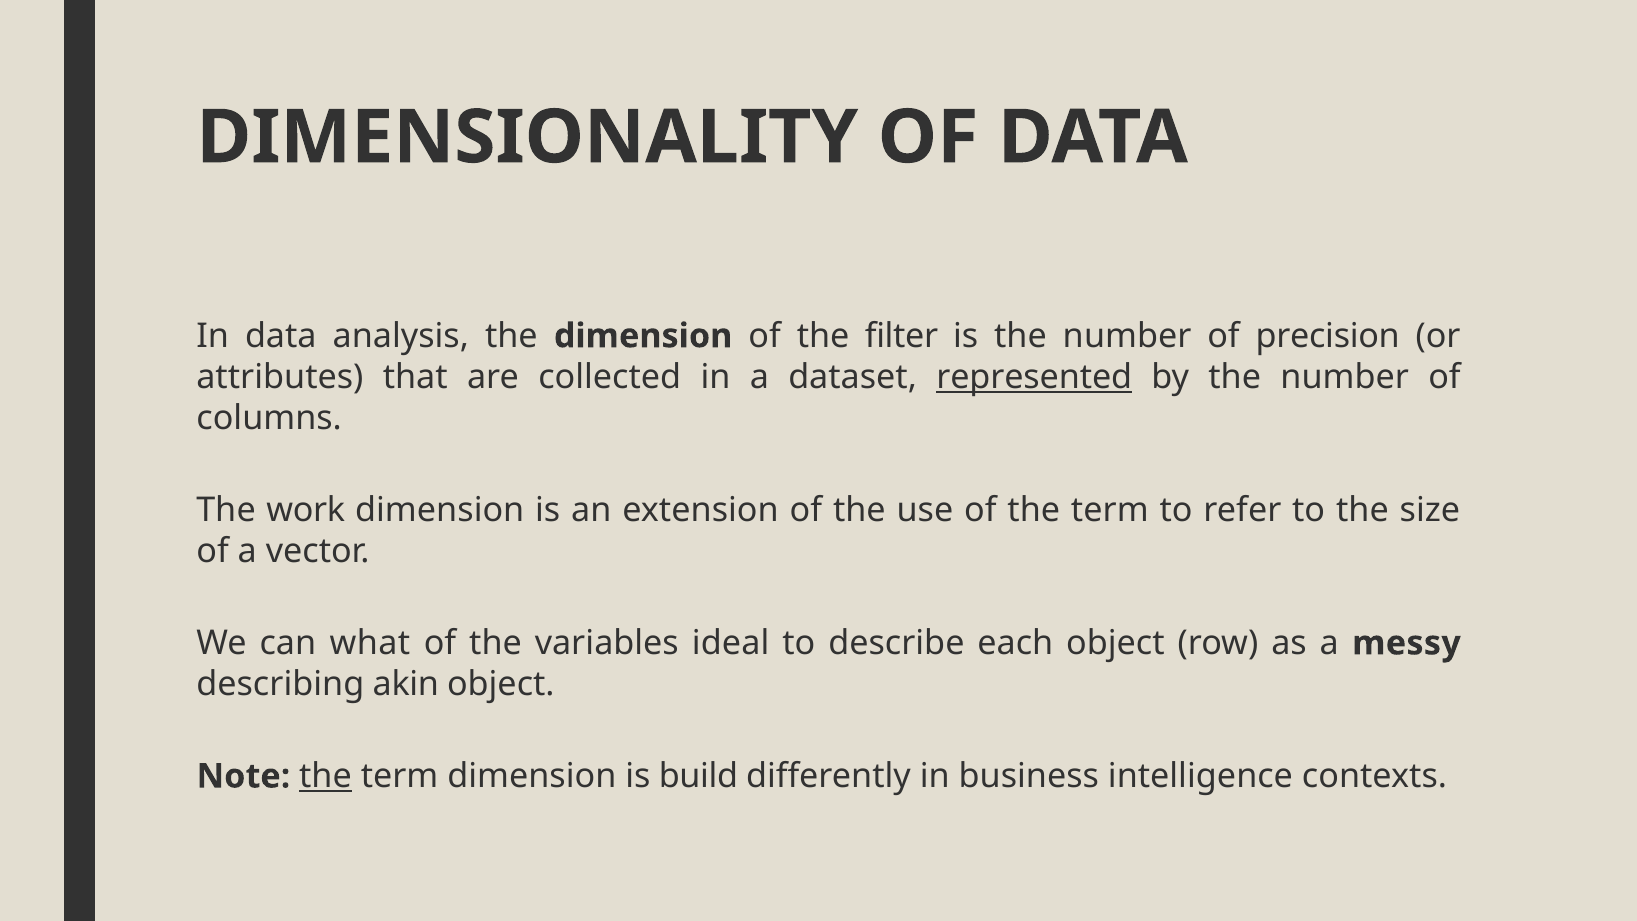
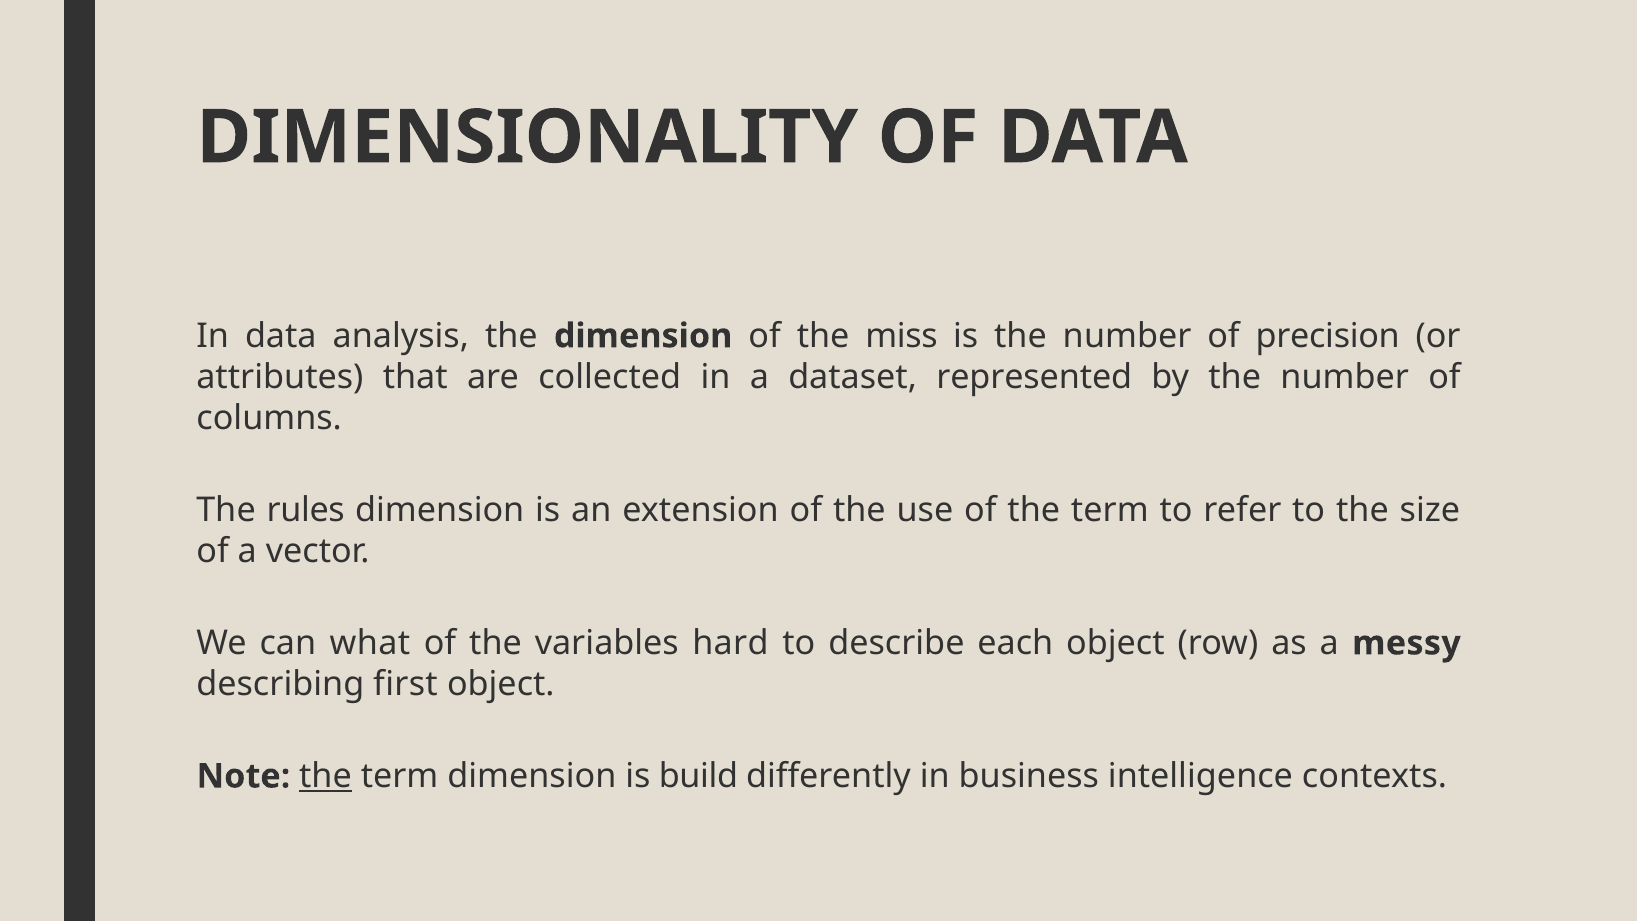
filter: filter -> miss
represented underline: present -> none
work: work -> rules
ideal: ideal -> hard
akin: akin -> first
